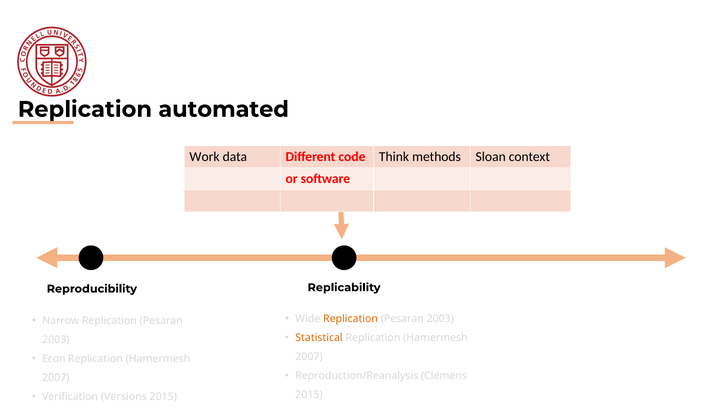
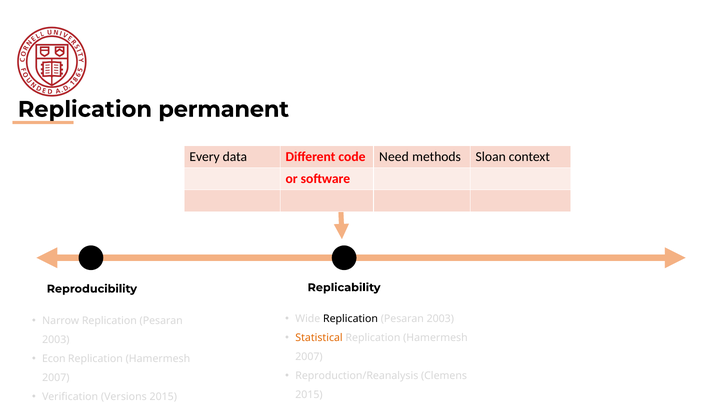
automated: automated -> permanent
Work: Work -> Every
Think: Think -> Need
Replication at (351, 318) colour: orange -> black
